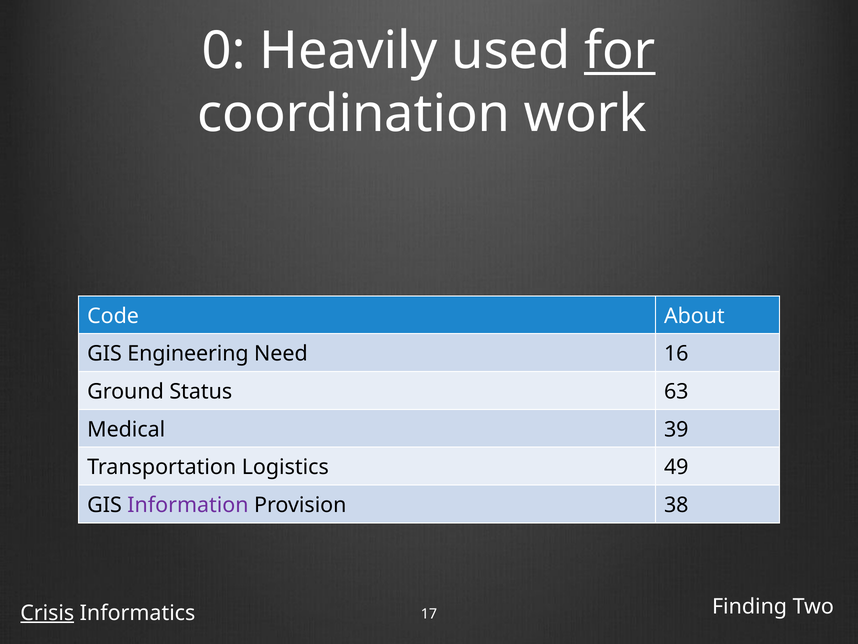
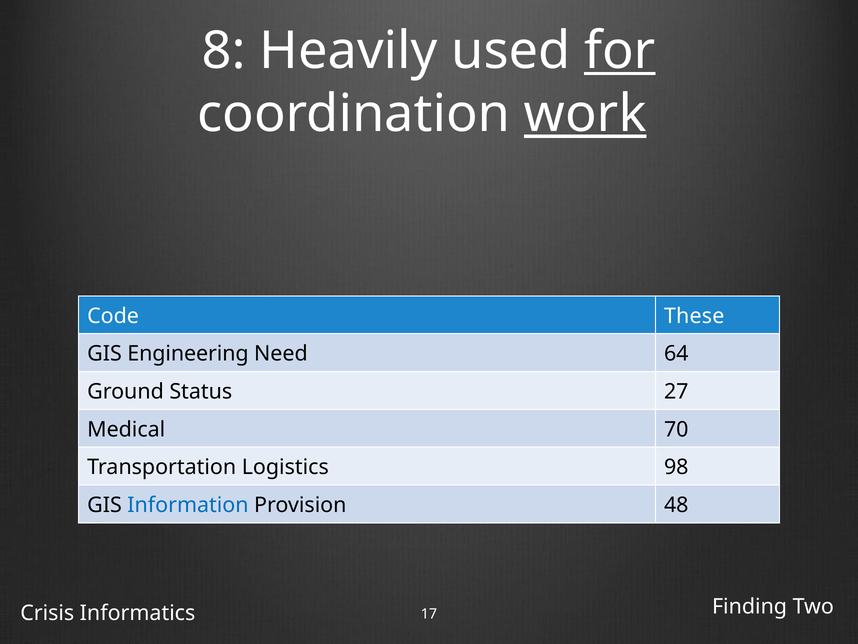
0: 0 -> 8
work underline: none -> present
About: About -> These
16: 16 -> 64
63: 63 -> 27
39: 39 -> 70
49: 49 -> 98
Information colour: purple -> blue
38: 38 -> 48
Crisis underline: present -> none
